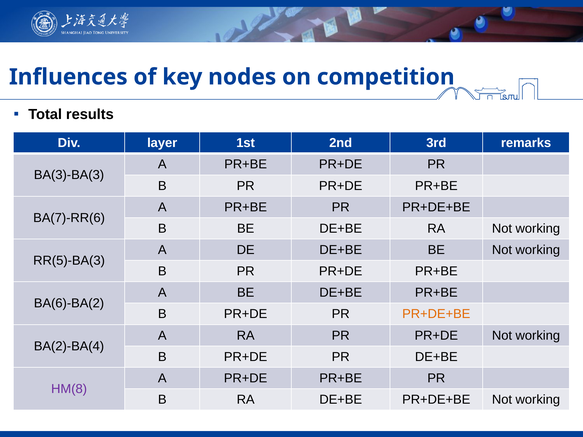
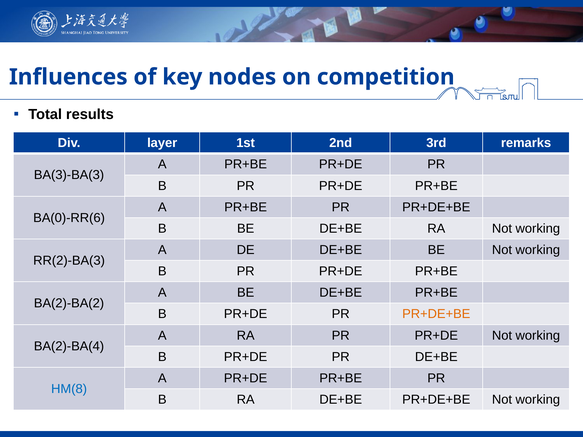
BA(7)-RR(6: BA(7)-RR(6 -> BA(0)-RR(6
RR(5)-BA(3: RR(5)-BA(3 -> RR(2)-BA(3
BA(6)-BA(2: BA(6)-BA(2 -> BA(2)-BA(2
HM(8 colour: purple -> blue
